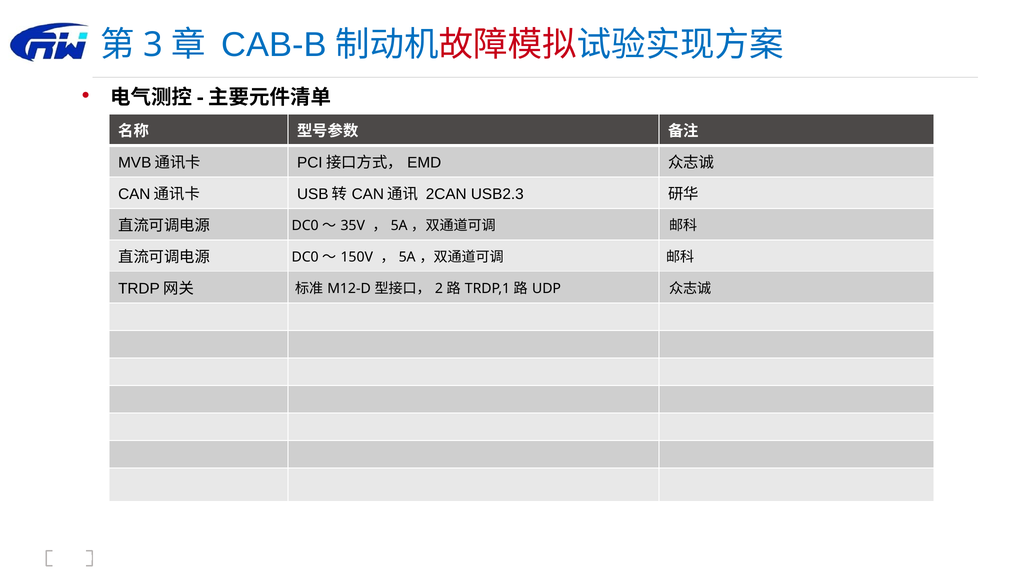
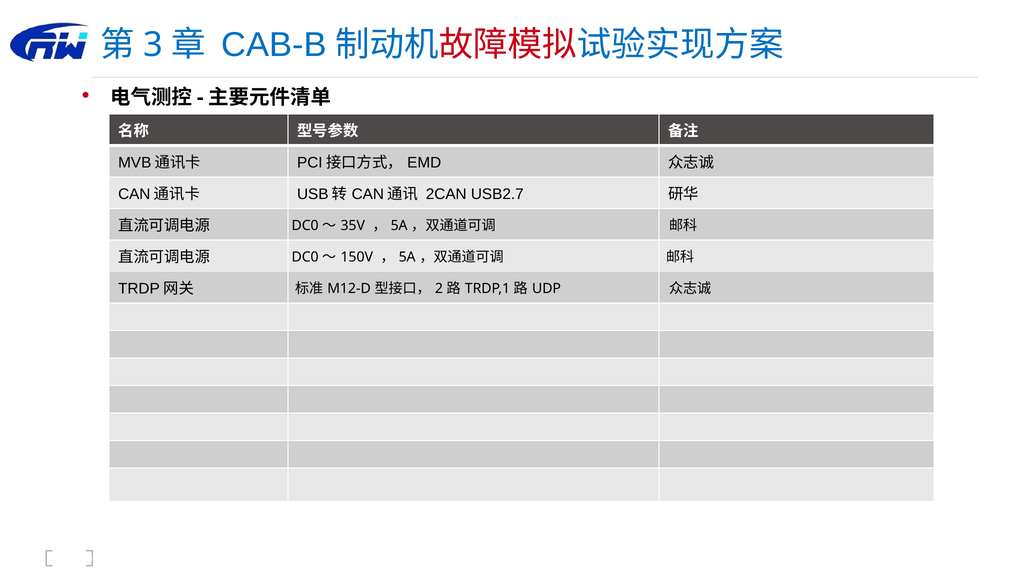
USB2.3: USB2.3 -> USB2.7
